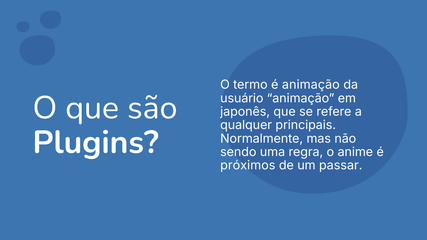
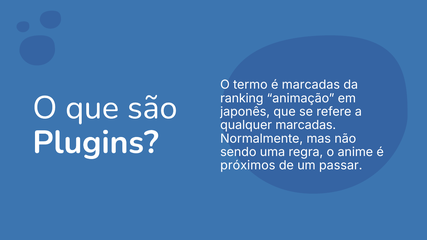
é animação: animação -> marcadas
usuário: usuário -> ranking
qualquer principais: principais -> marcadas
